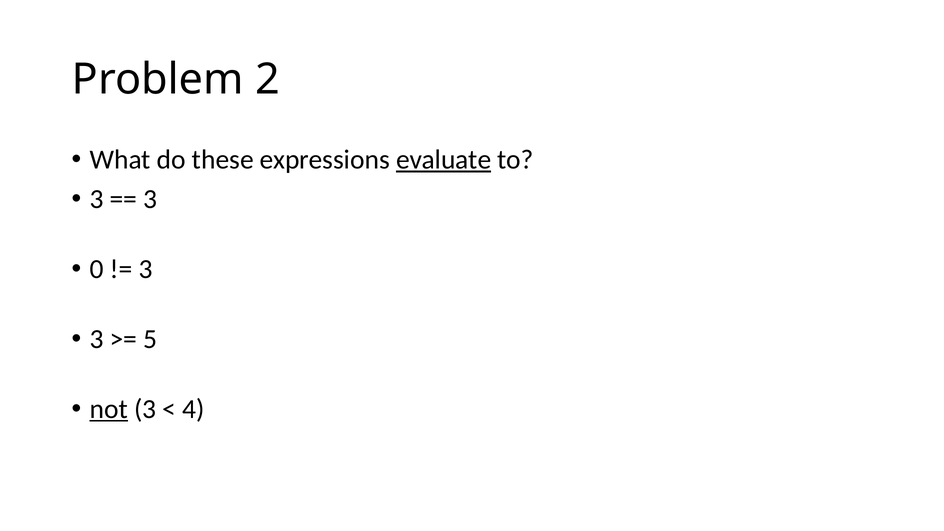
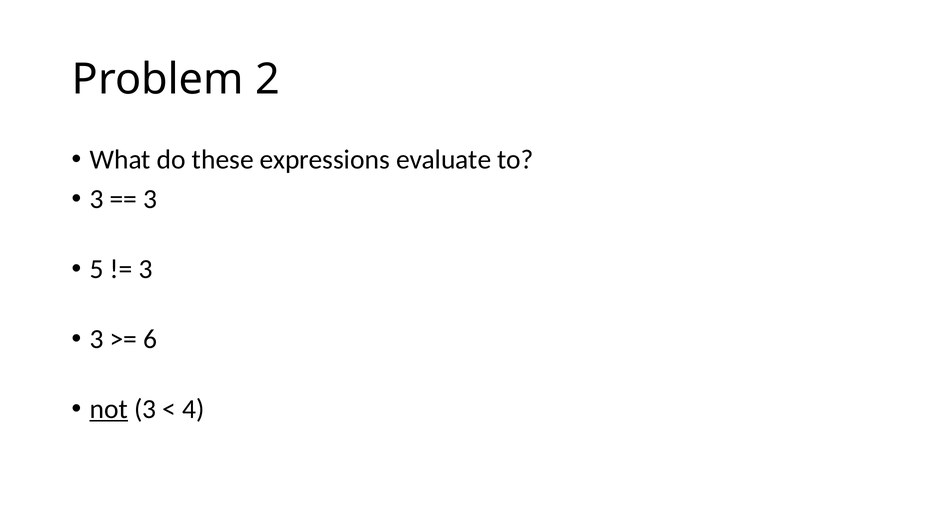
evaluate underline: present -> none
0: 0 -> 5
5: 5 -> 6
